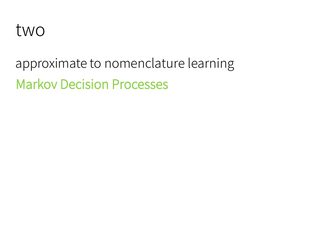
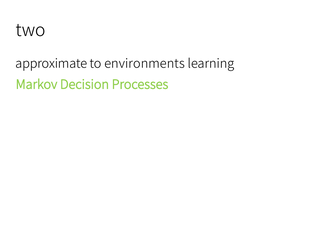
nomenclature: nomenclature -> environments
